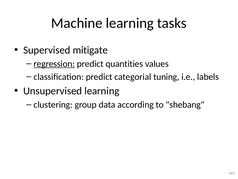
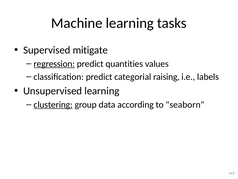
tuning: tuning -> raising
clustering underline: none -> present
shebang: shebang -> seaborn
